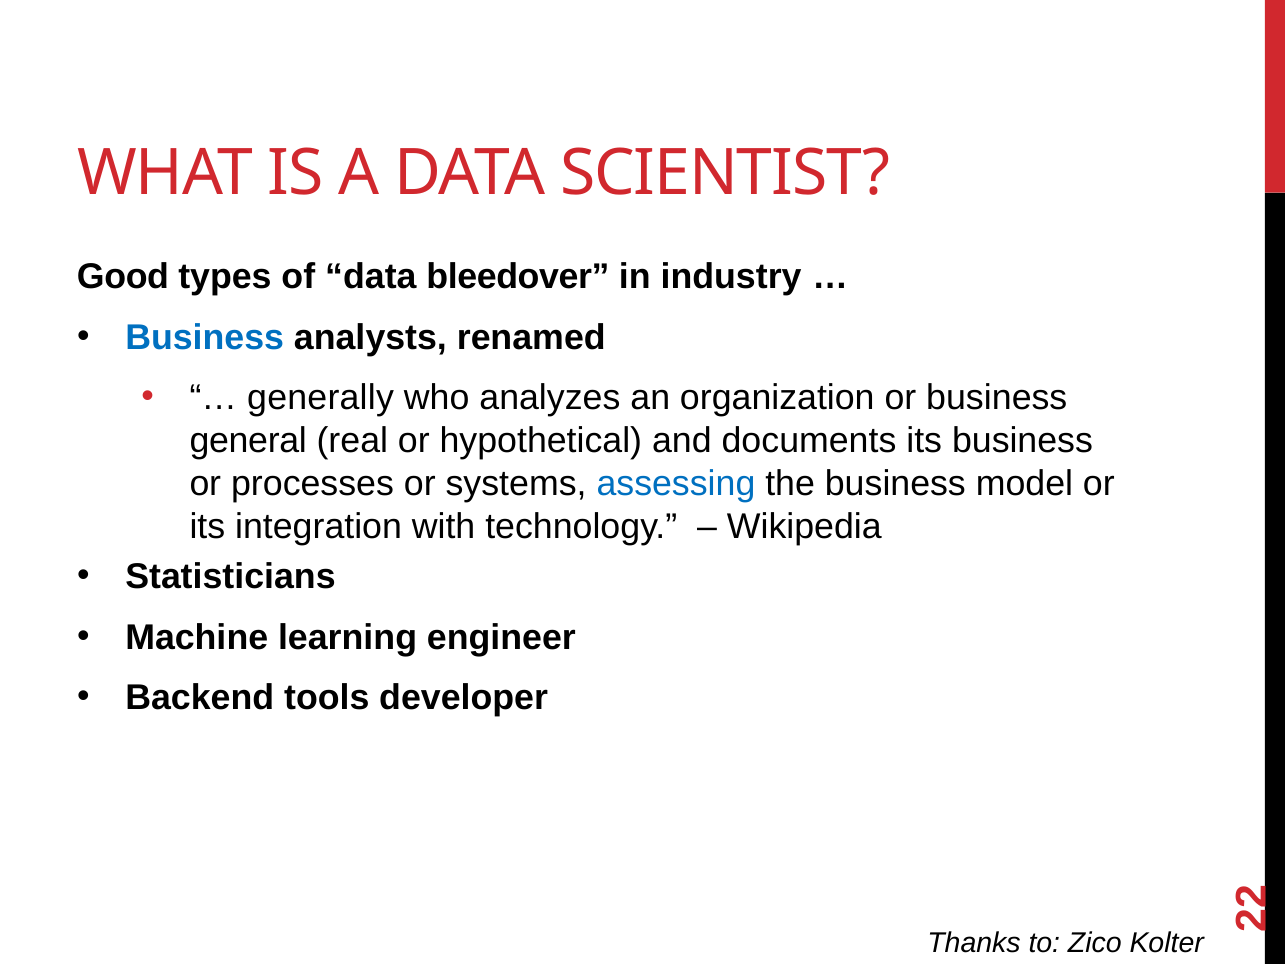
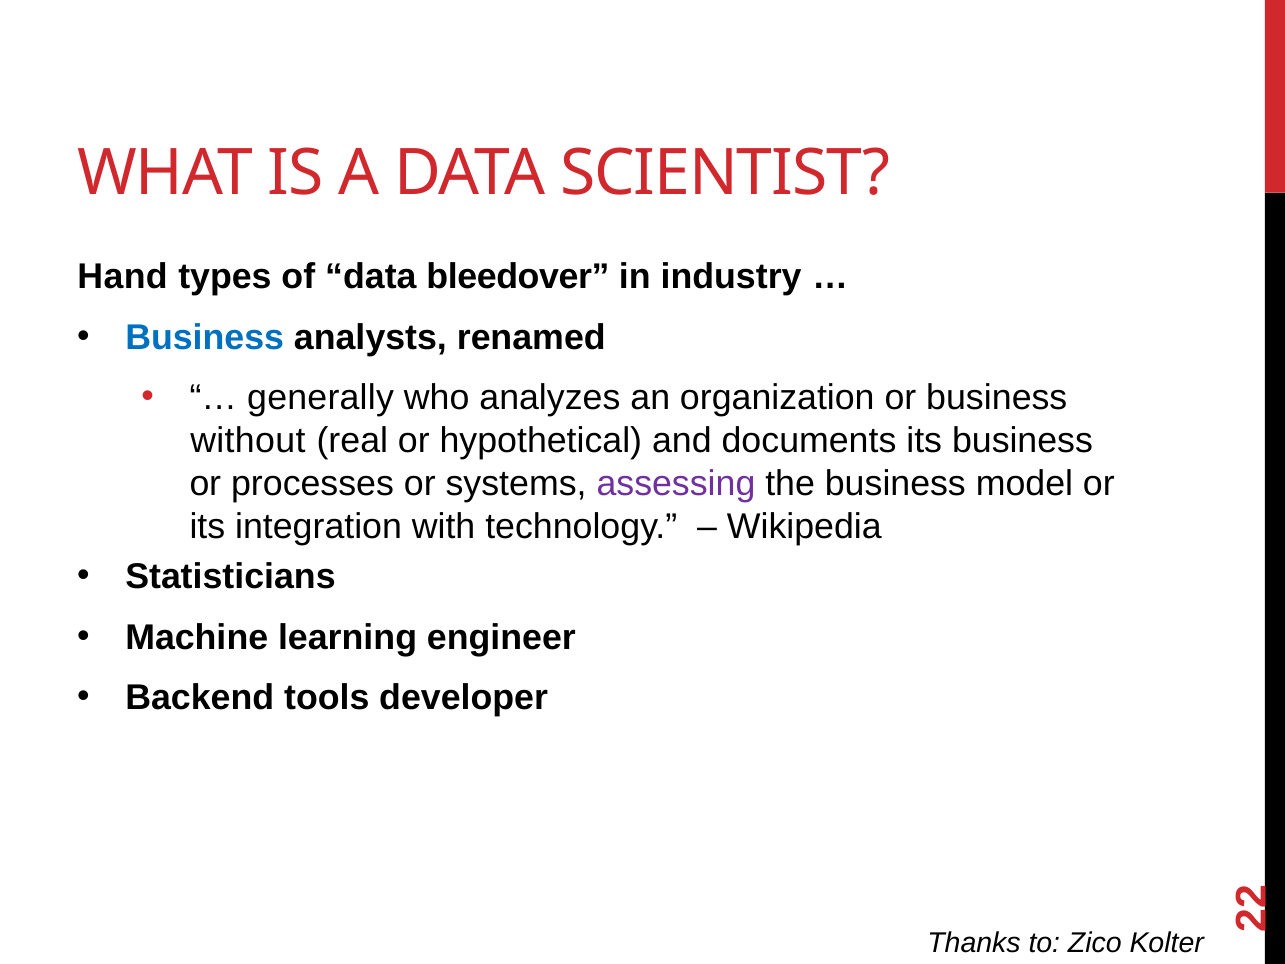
Good: Good -> Hand
general: general -> without
assessing colour: blue -> purple
